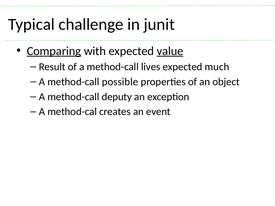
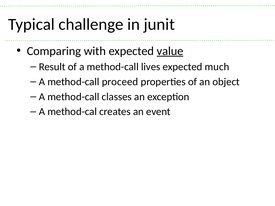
Comparing underline: present -> none
possible: possible -> proceed
deputy: deputy -> classes
